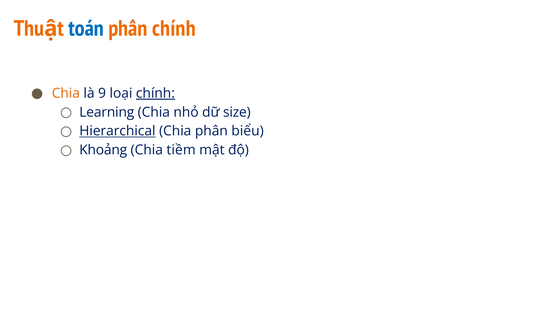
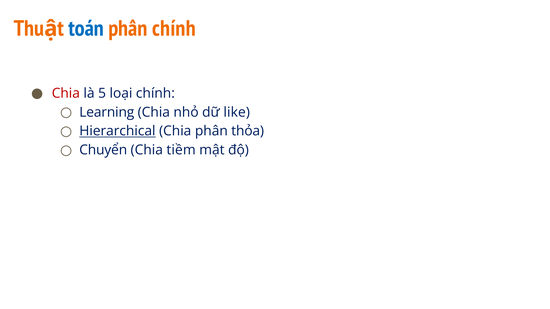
Chia at (66, 93) colour: orange -> red
9: 9 -> 5
chính at (155, 93) underline: present -> none
size: size -> like
biểu: biểu -> thỏa
Khoảng: Khoảng -> Chuyển
